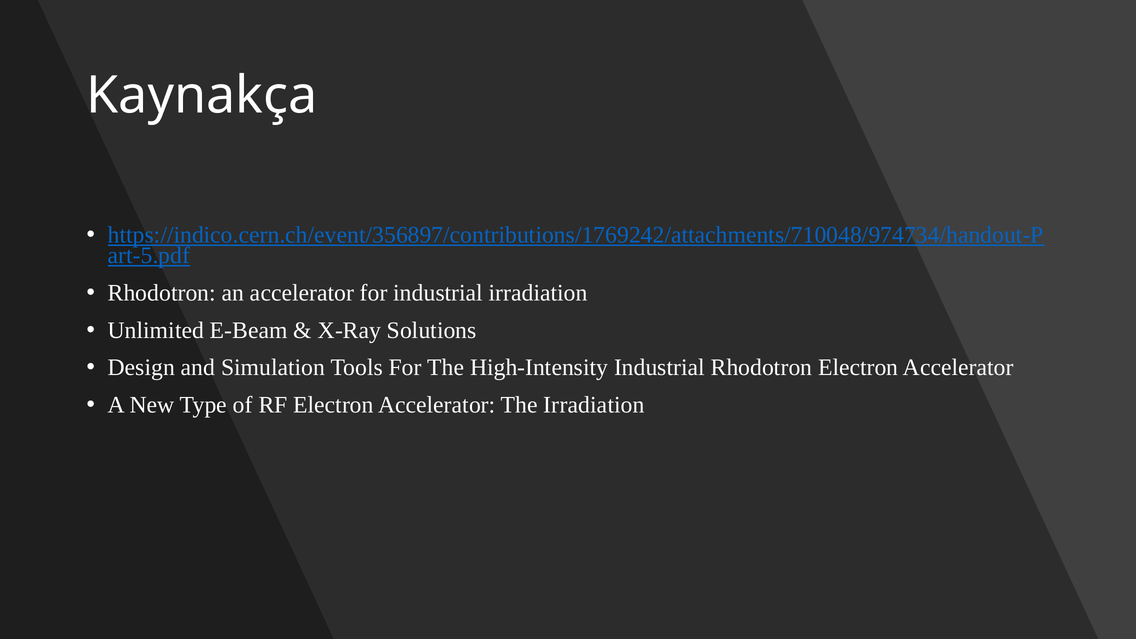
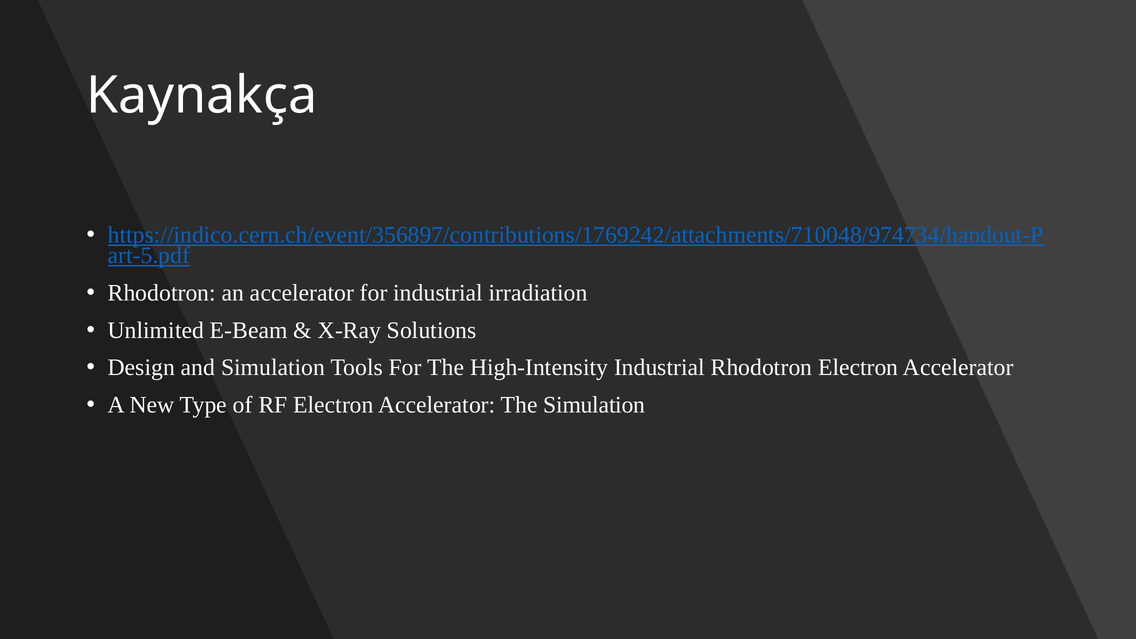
The Irradiation: Irradiation -> Simulation
